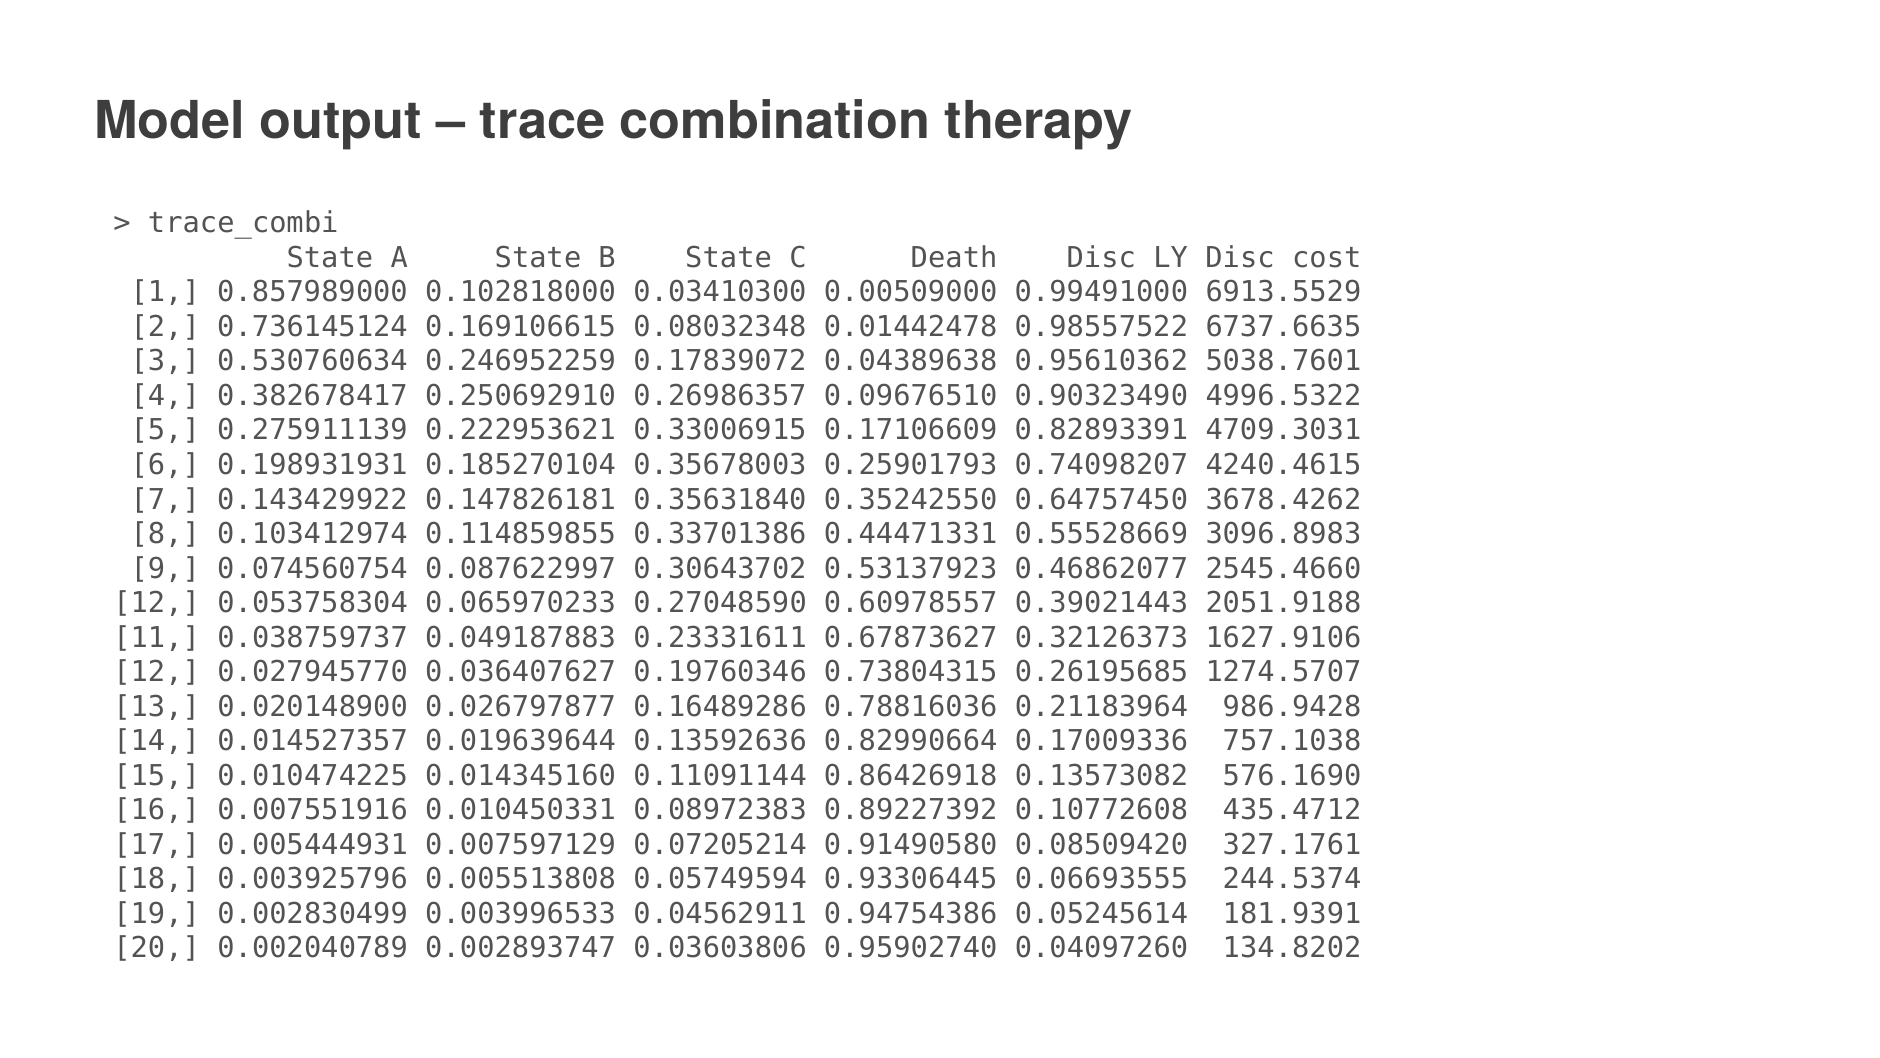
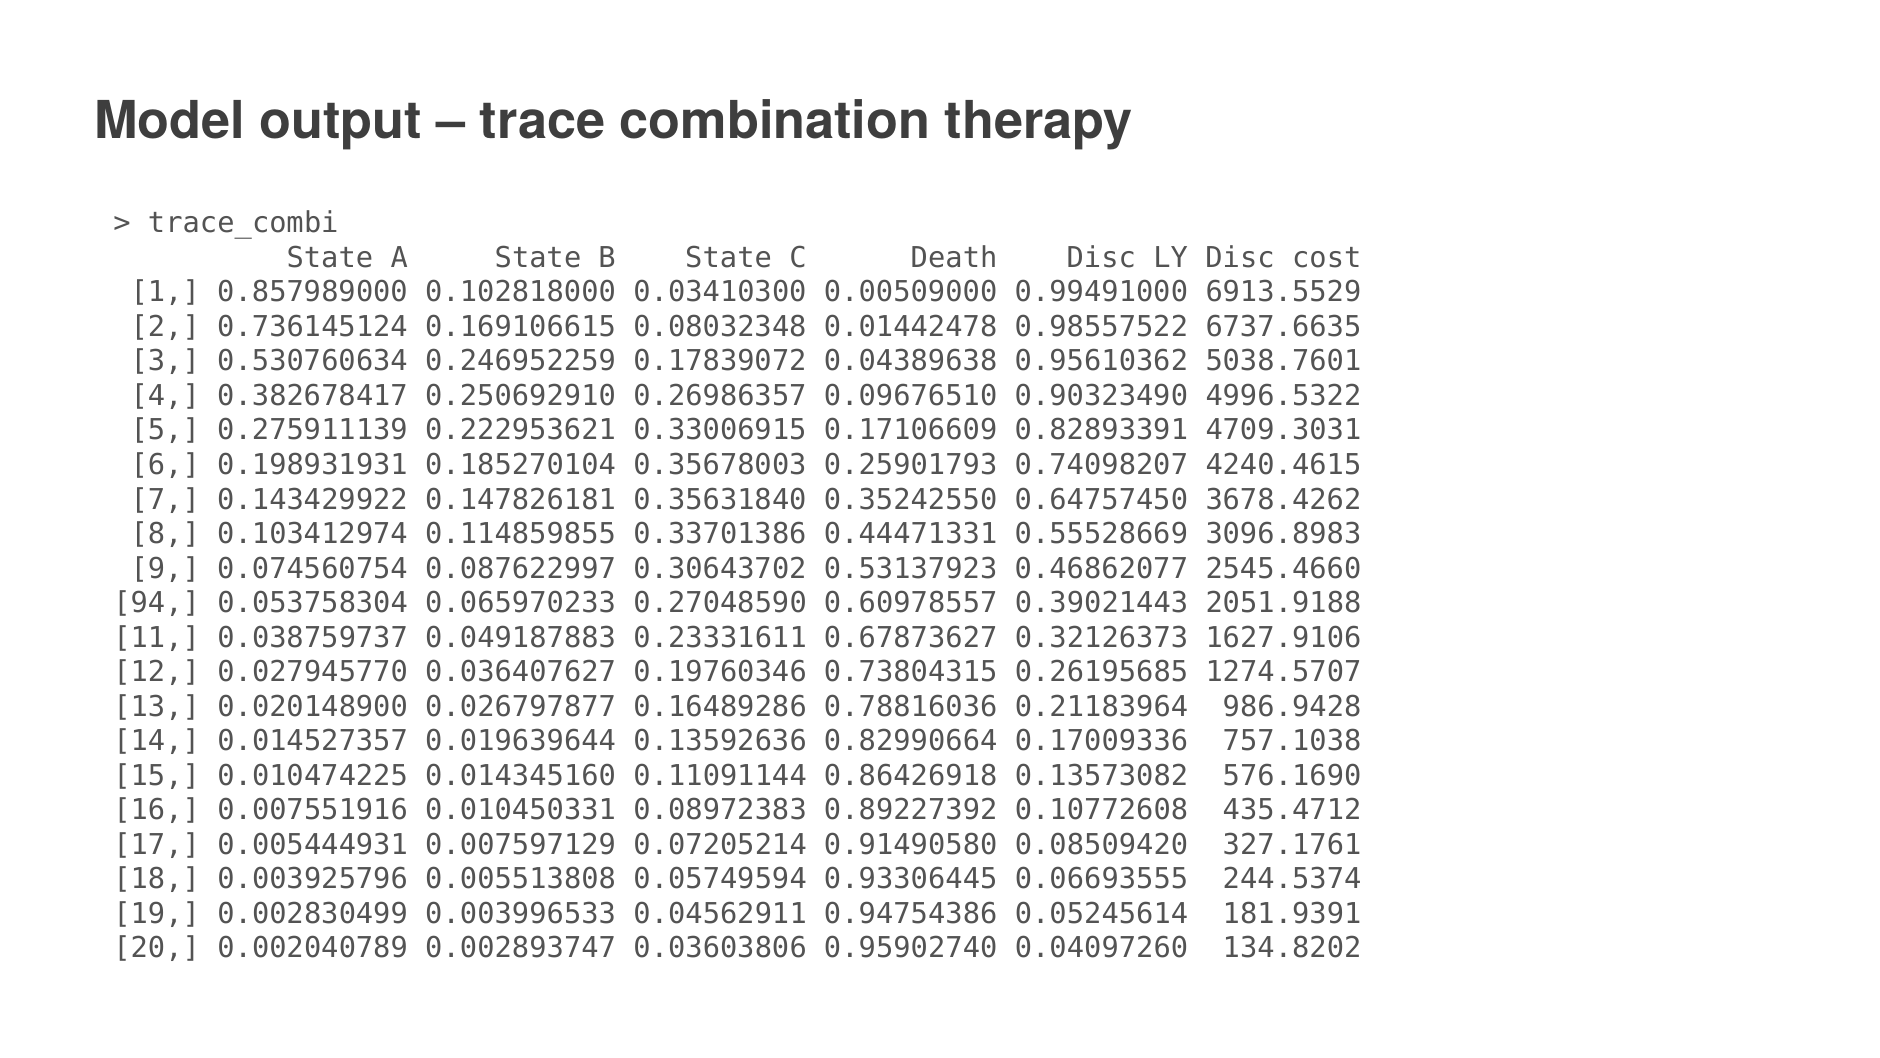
12 at (157, 603): 12 -> 94
